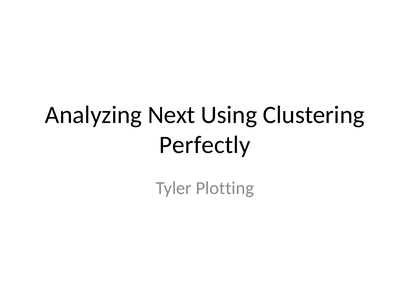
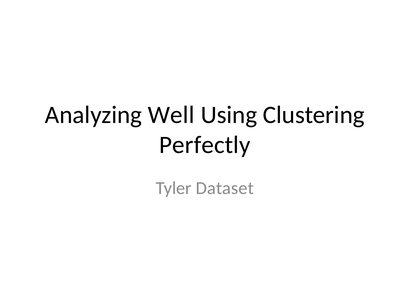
Next: Next -> Well
Plotting: Plotting -> Dataset
